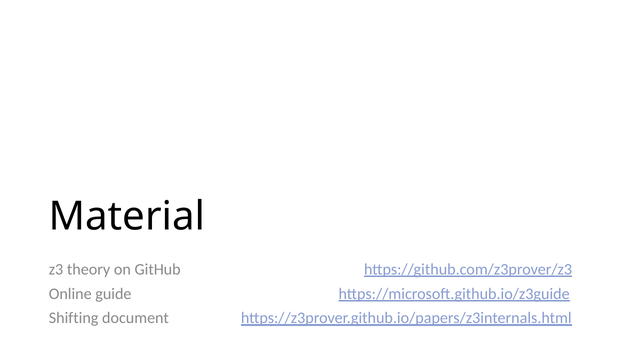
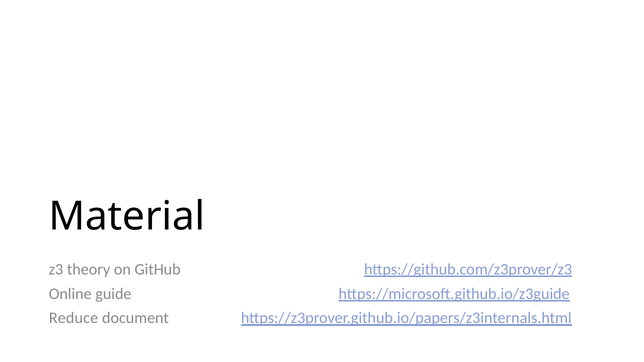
Shifting: Shifting -> Reduce
